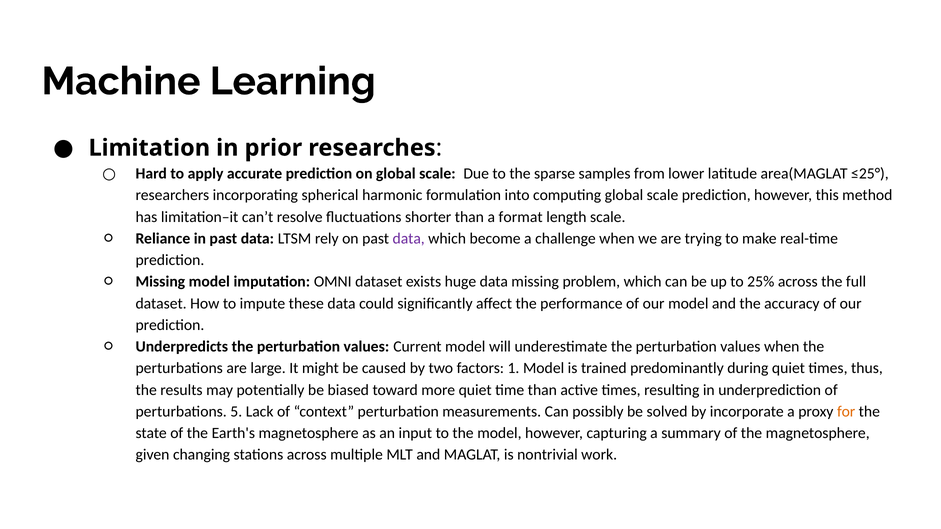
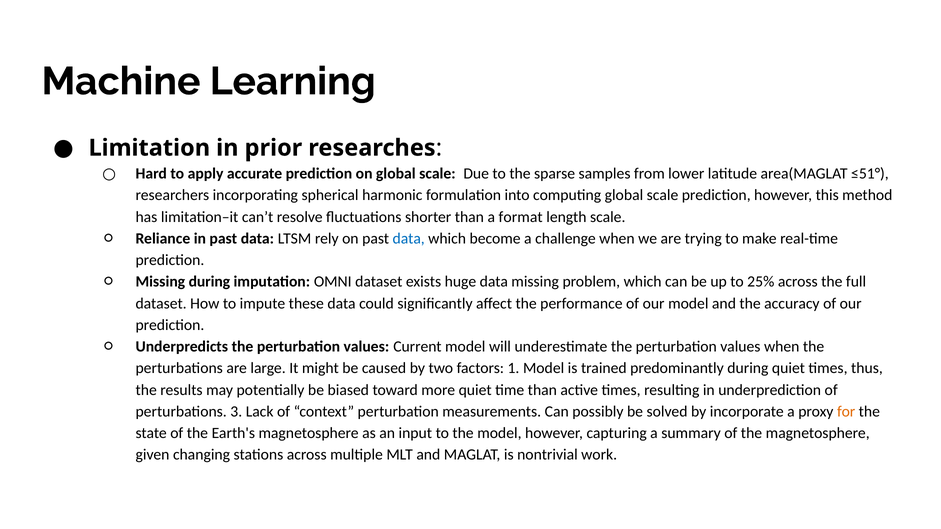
≤25°: ≤25° -> ≤51°
data at (409, 239) colour: purple -> blue
Missing model: model -> during
5: 5 -> 3
